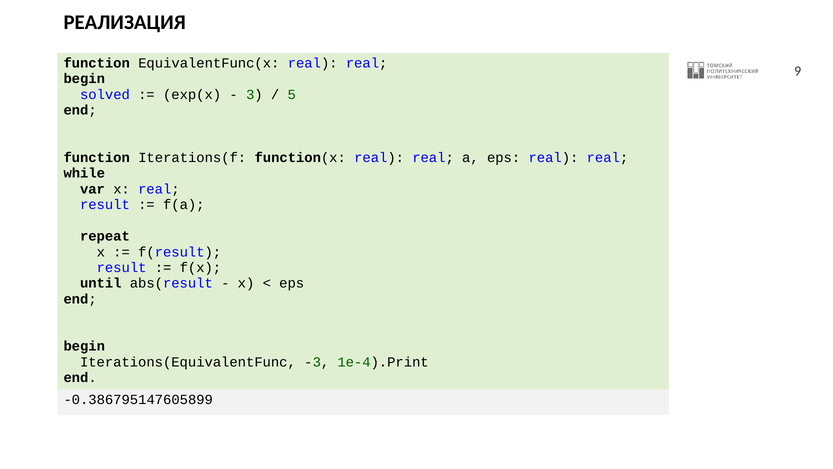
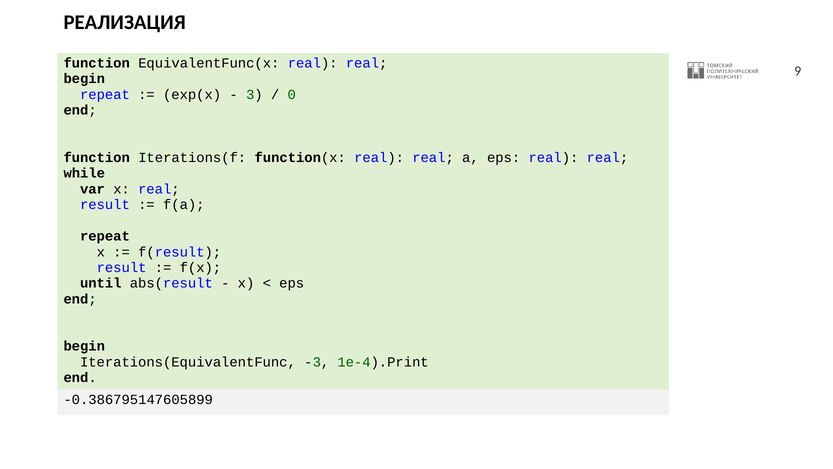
solved at (105, 95): solved -> repeat
5: 5 -> 0
